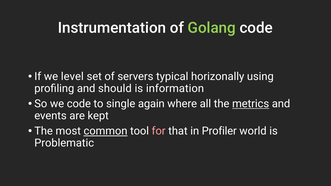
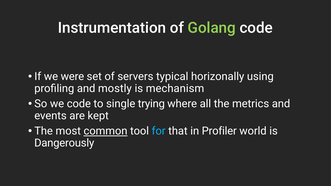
level: level -> were
should: should -> mostly
information: information -> mechanism
again: again -> trying
metrics underline: present -> none
for colour: pink -> light blue
Problematic: Problematic -> Dangerously
